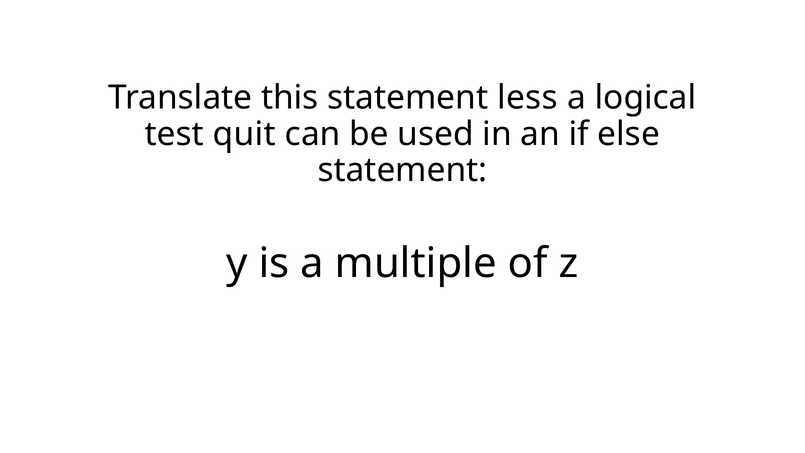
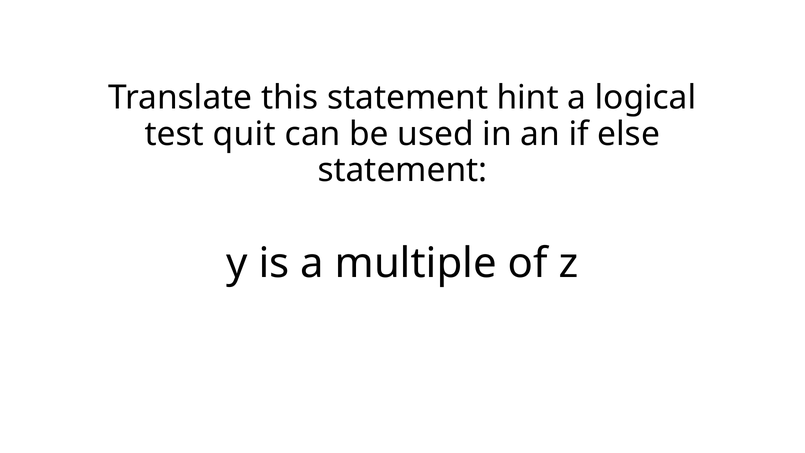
less: less -> hint
